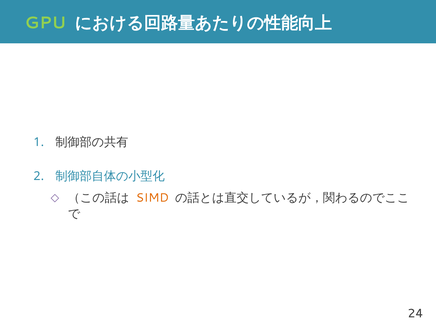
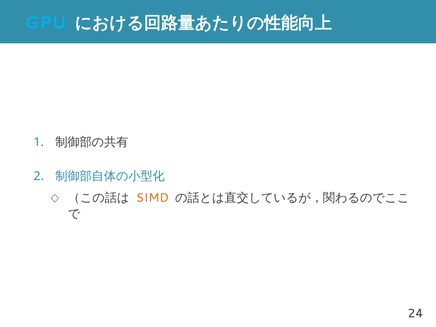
GPU colour: light green -> light blue
